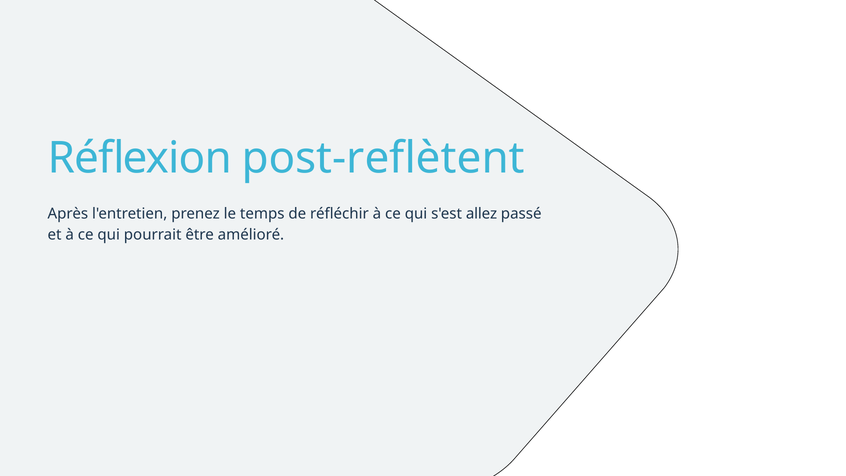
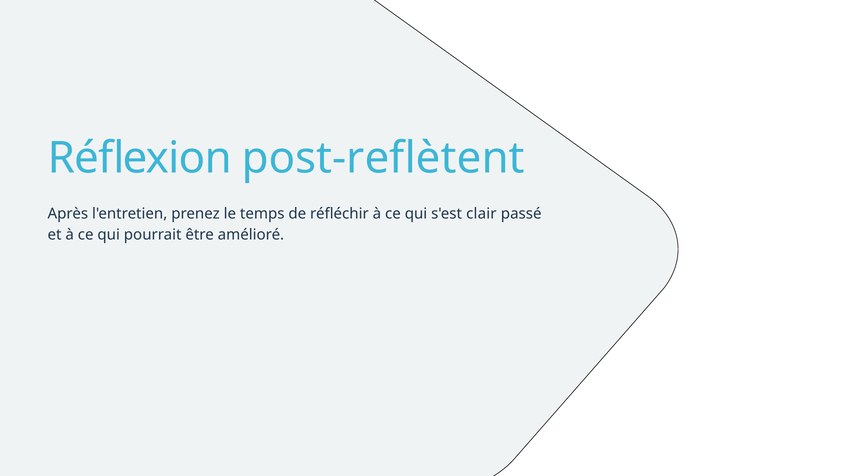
allez: allez -> clair
